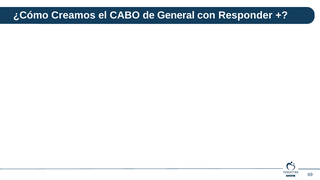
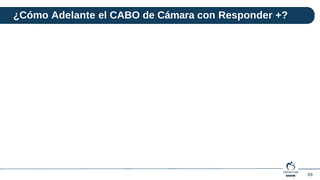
Creamos: Creamos -> Adelante
General: General -> Cámara
